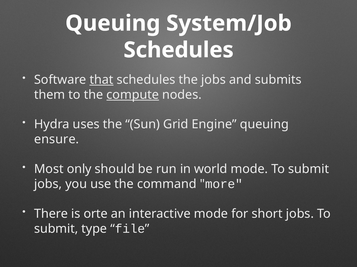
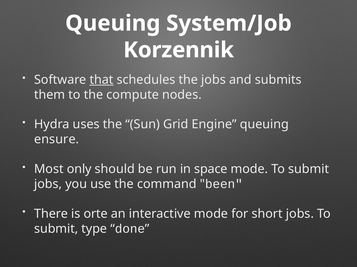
Schedules at (179, 50): Schedules -> Korzennik
compute underline: present -> none
world: world -> space
more: more -> been
file: file -> done
